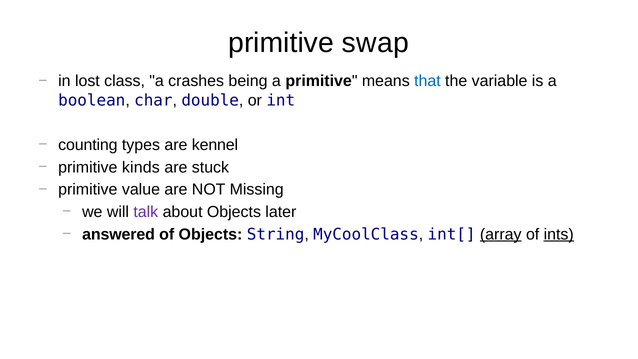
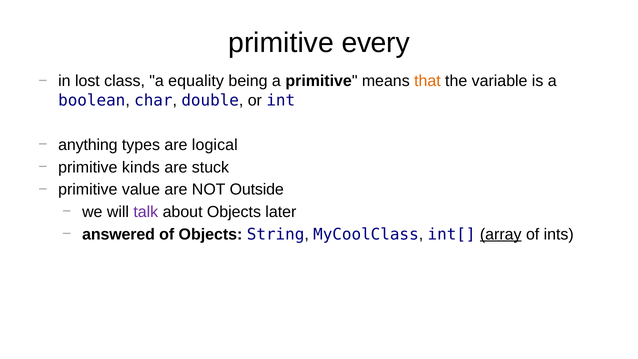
swap: swap -> every
crashes: crashes -> equality
that colour: blue -> orange
counting: counting -> anything
kennel: kennel -> logical
Missing: Missing -> Outside
ints underline: present -> none
